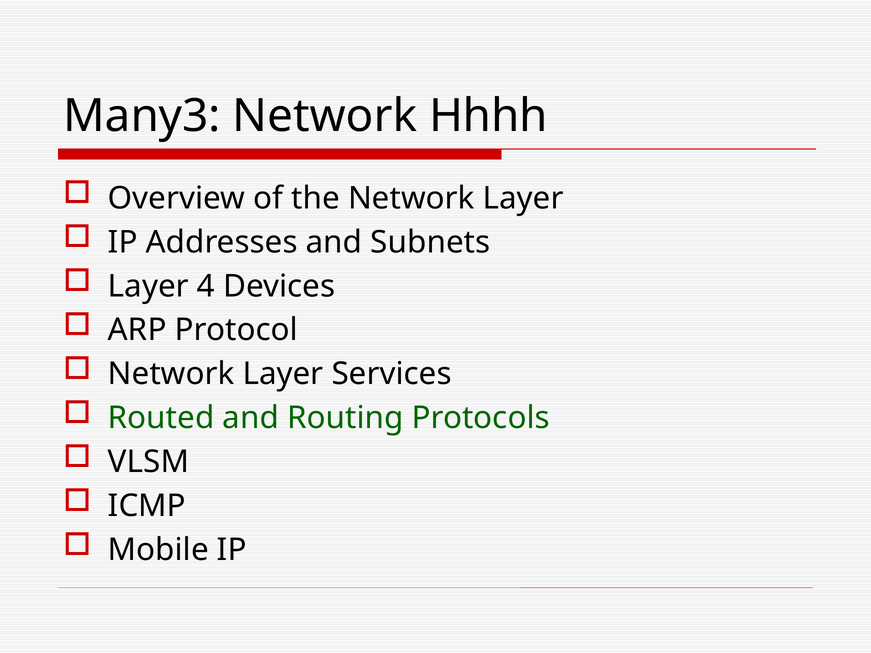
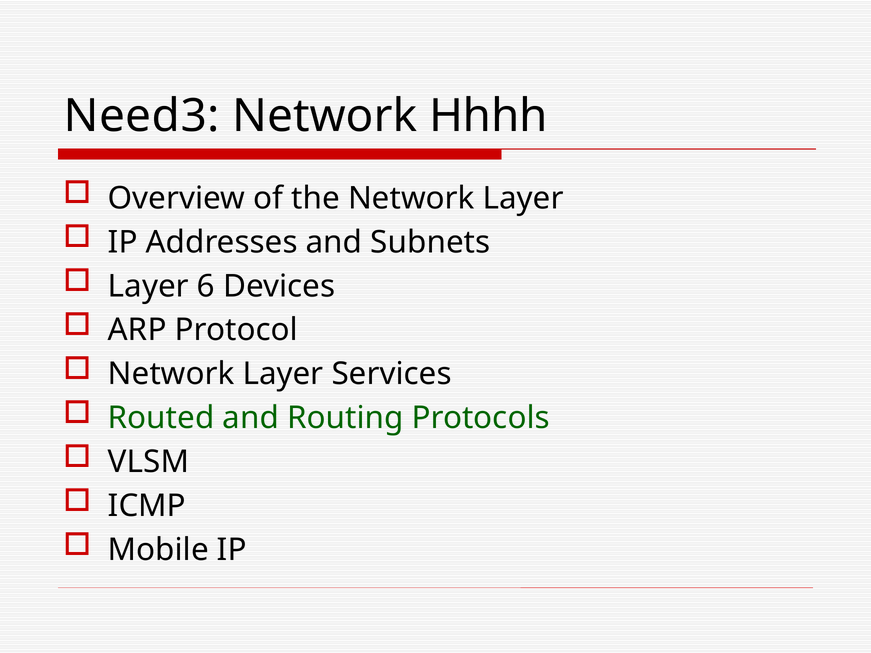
Many3: Many3 -> Need3
4: 4 -> 6
